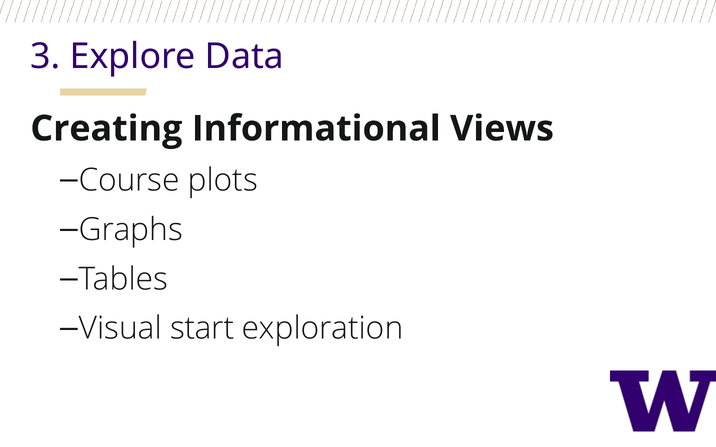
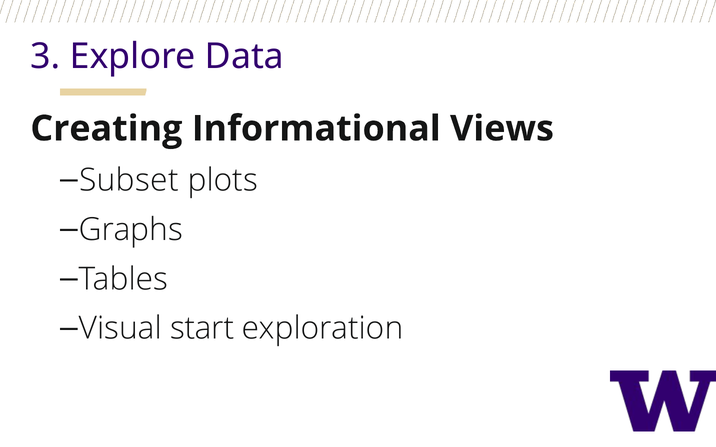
Course: Course -> Subset
